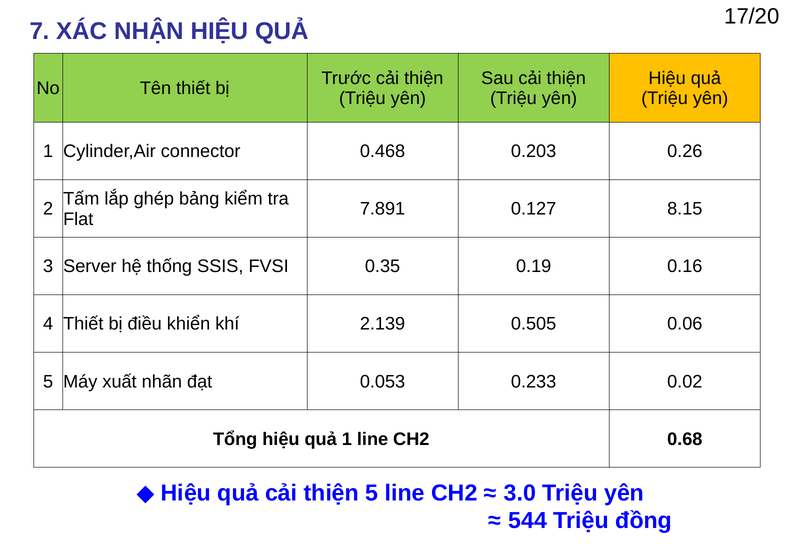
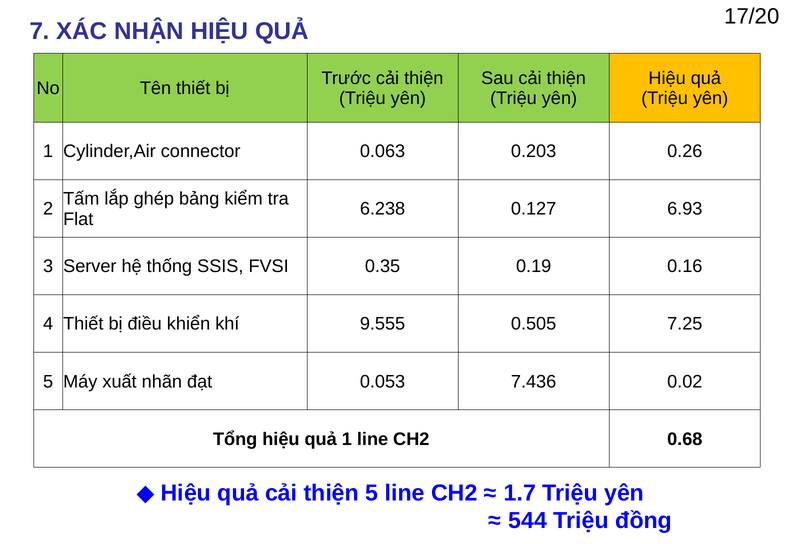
0.468: 0.468 -> 0.063
7.891: 7.891 -> 6.238
8.15: 8.15 -> 6.93
2.139: 2.139 -> 9.555
0.06: 0.06 -> 7.25
0.233: 0.233 -> 7.436
3.0: 3.0 -> 1.7
